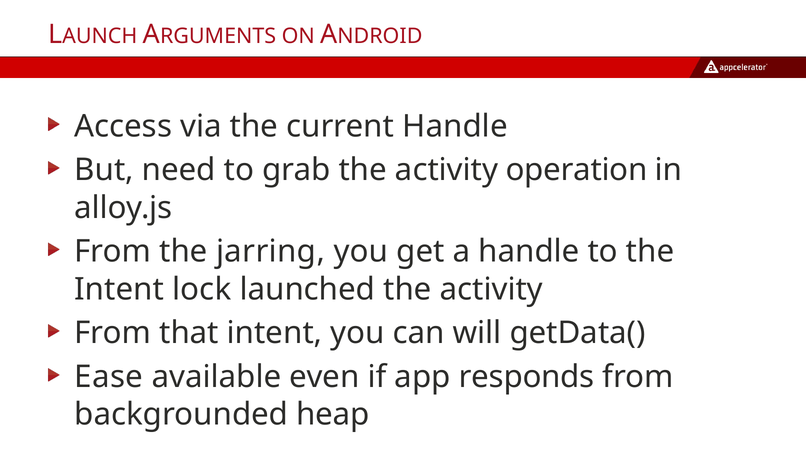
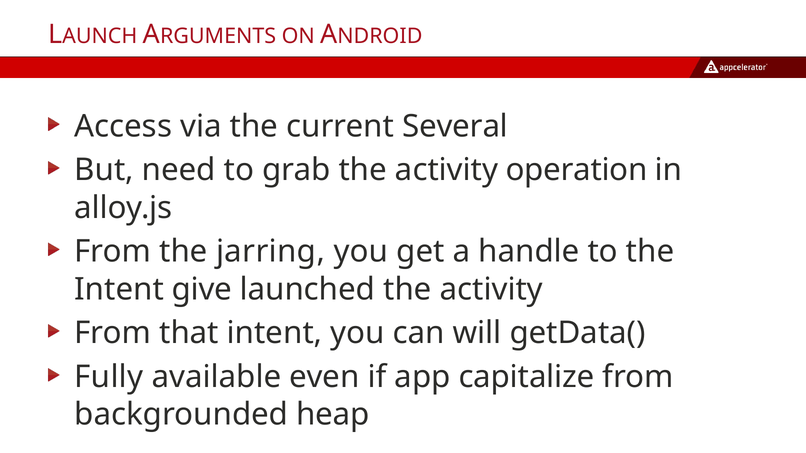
current Handle: Handle -> Several
lock: lock -> give
Ease: Ease -> Fully
responds: responds -> capitalize
